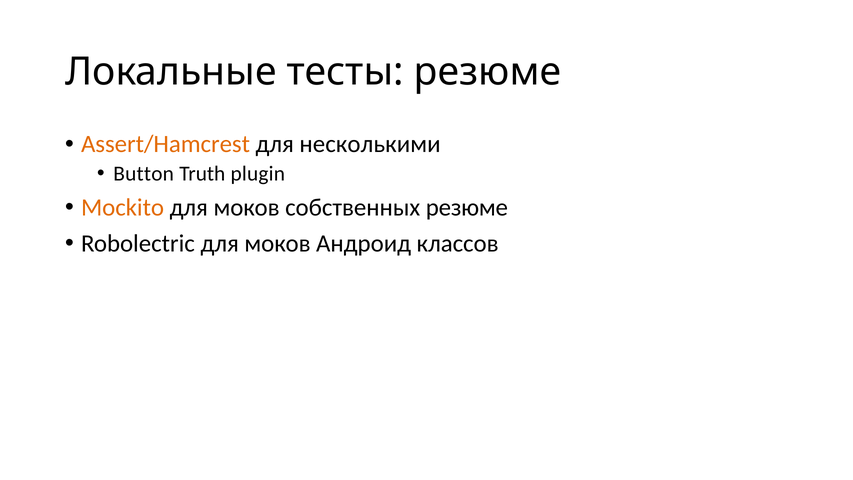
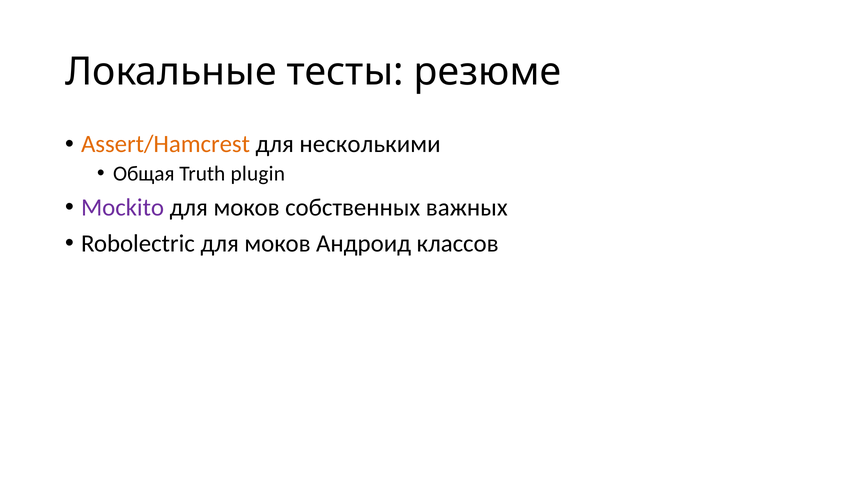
Button: Button -> Общая
Mockito colour: orange -> purple
собственных резюме: резюме -> важных
